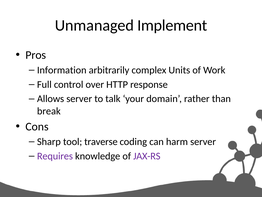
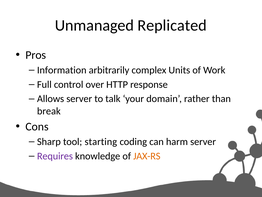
Implement: Implement -> Replicated
traverse: traverse -> starting
JAX-RS colour: purple -> orange
